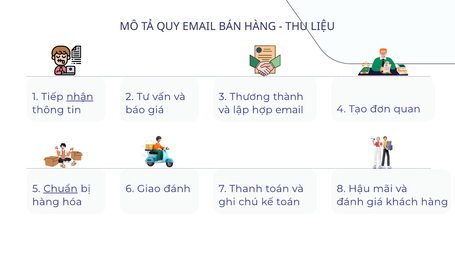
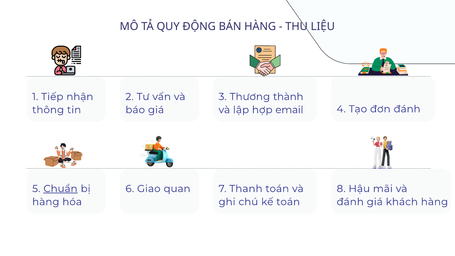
QUY EMAIL: EMAIL -> ĐỘNG
nhận underline: present -> none
đơn quan: quan -> đánh
Giao đánh: đánh -> quan
